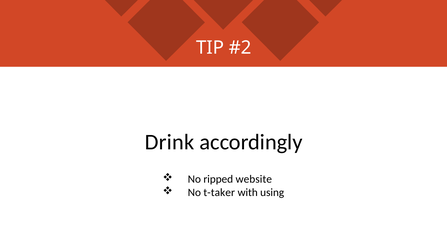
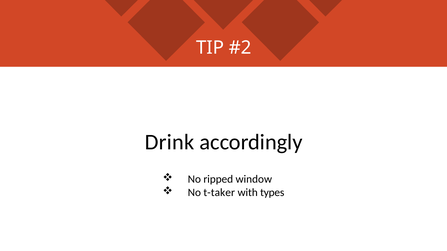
website: website -> window
using: using -> types
